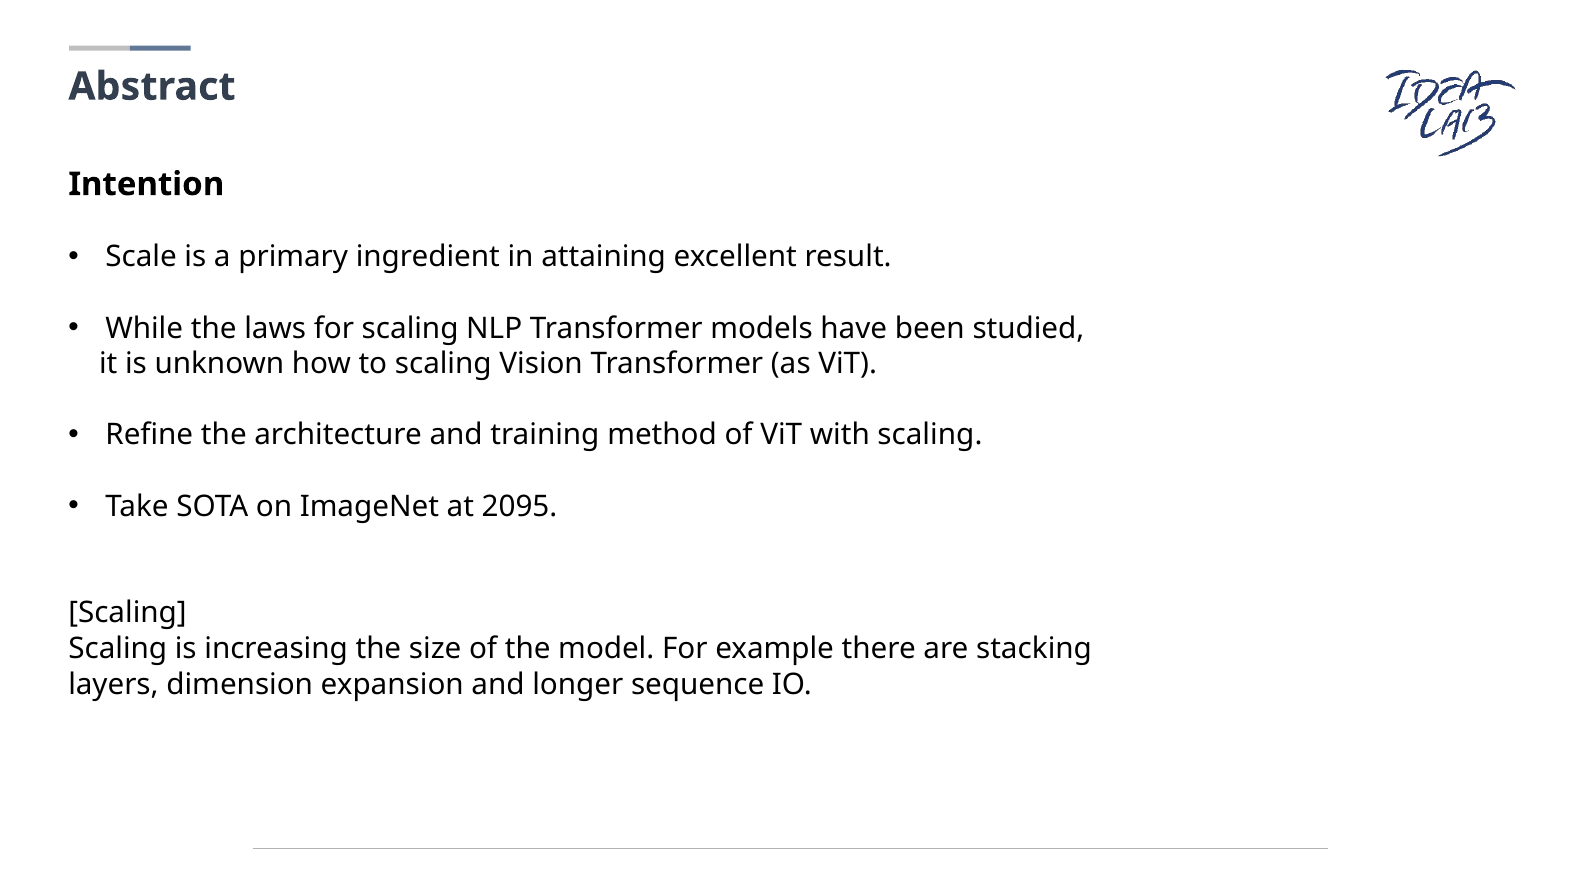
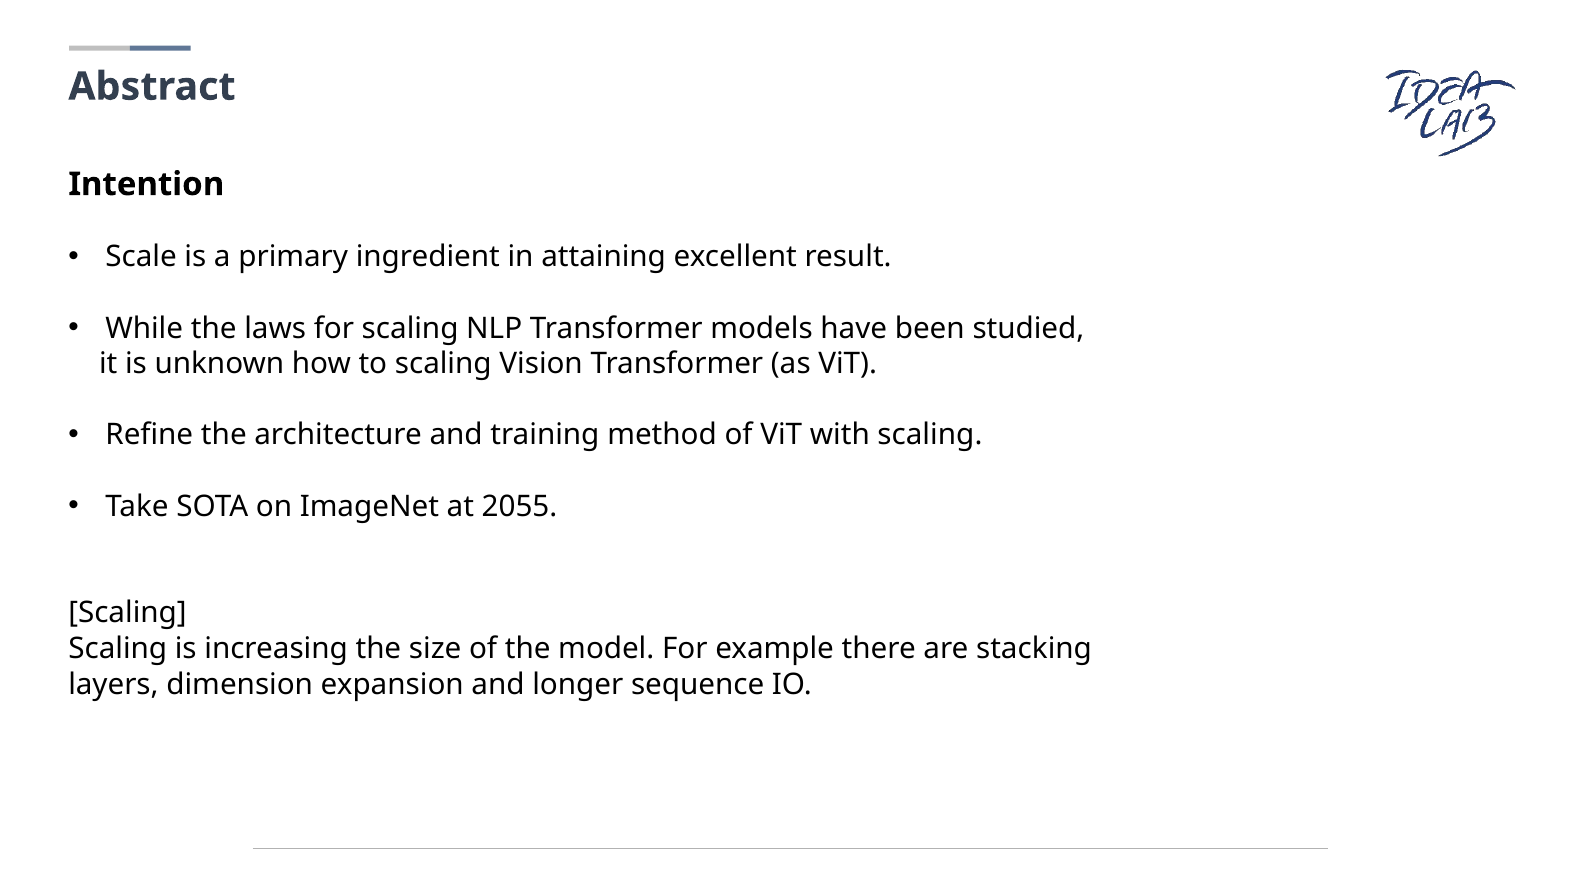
2095: 2095 -> 2055
